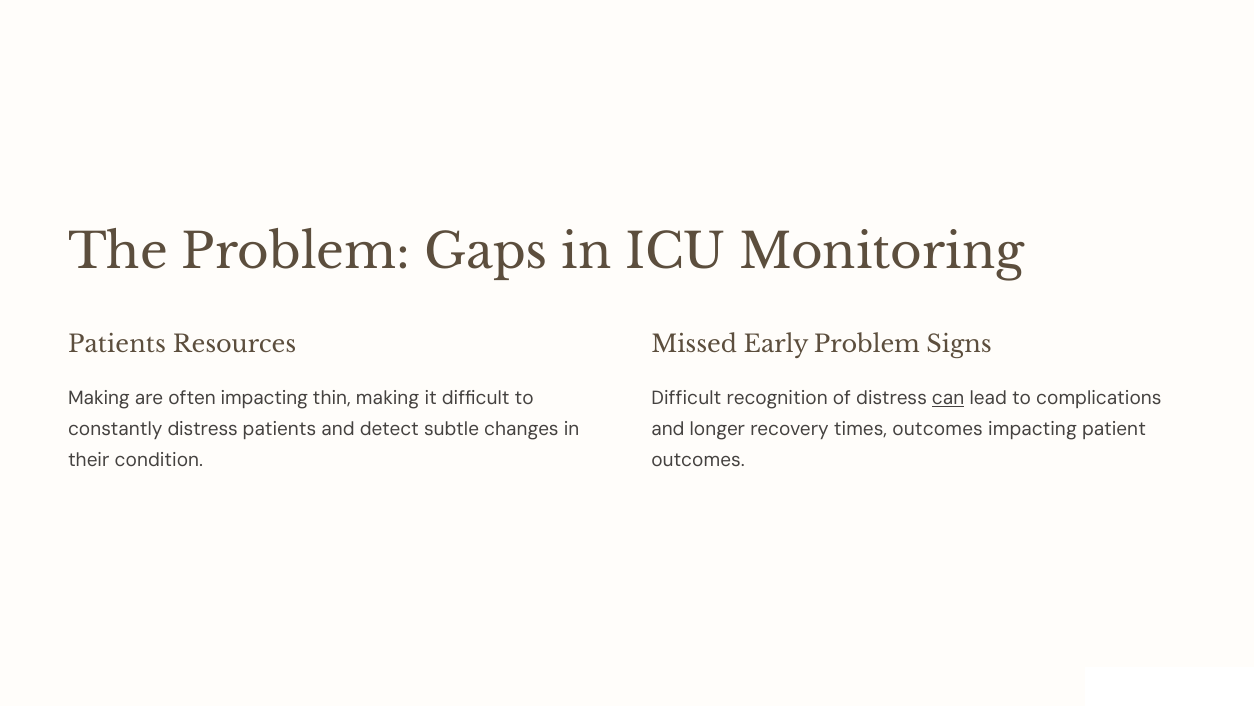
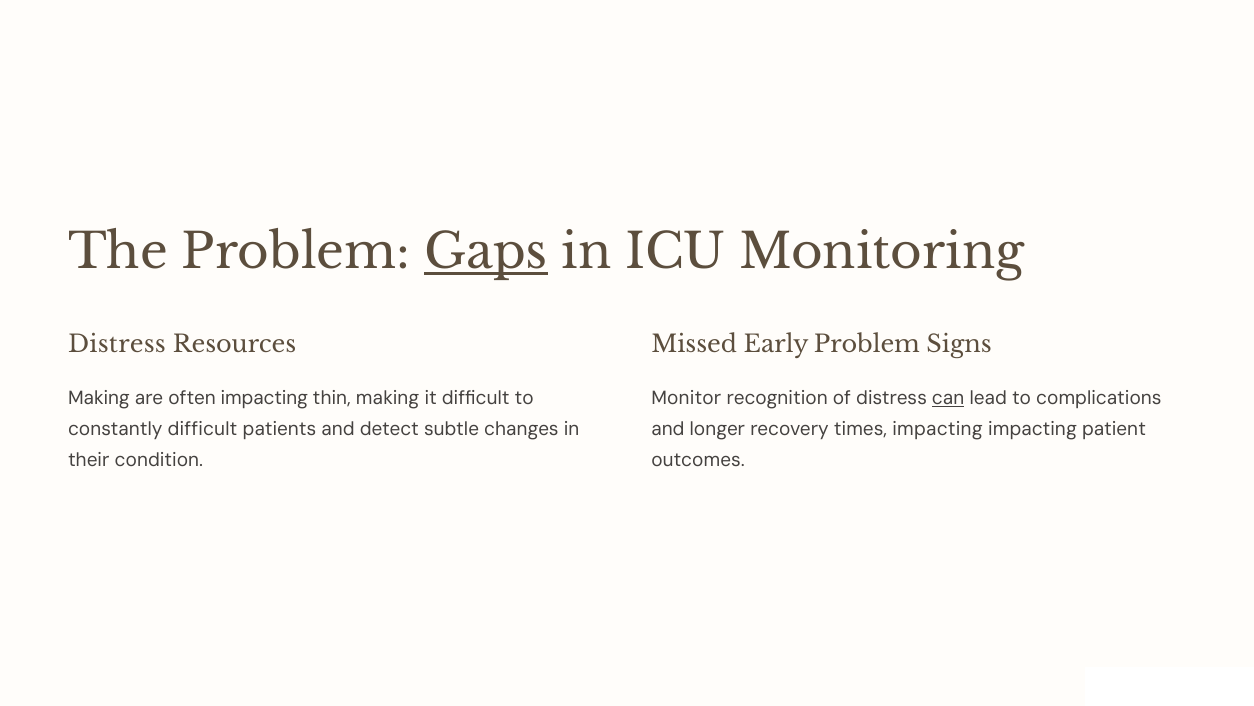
Gaps underline: none -> present
Patients at (117, 344): Patients -> Distress
Difficult at (686, 398): Difficult -> Monitor
constantly distress: distress -> difficult
times outcomes: outcomes -> impacting
